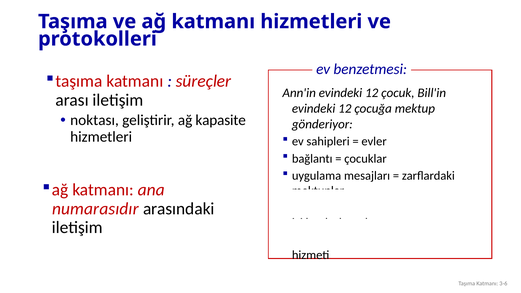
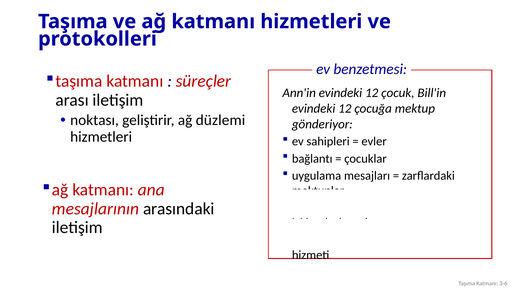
kapasite: kapasite -> düzlemi
numarasıdır: numarasıdır -> mesajlarının
